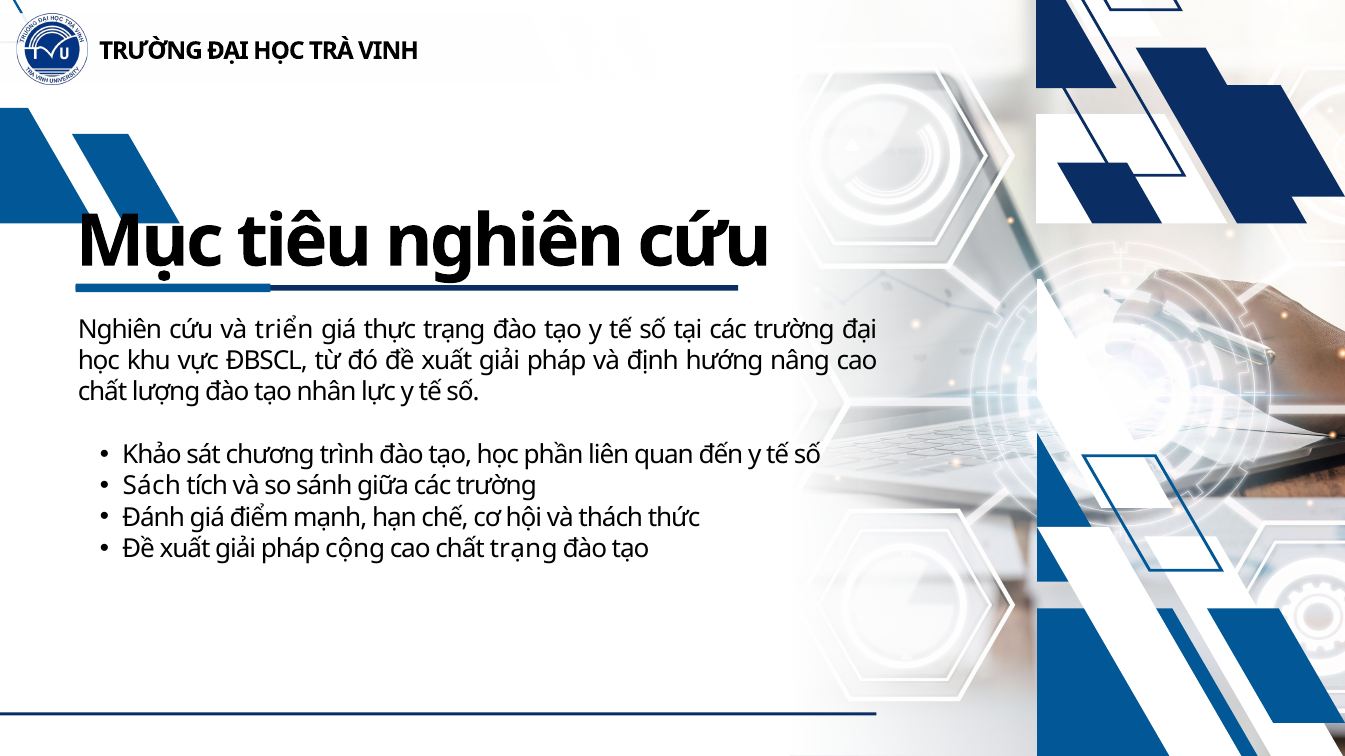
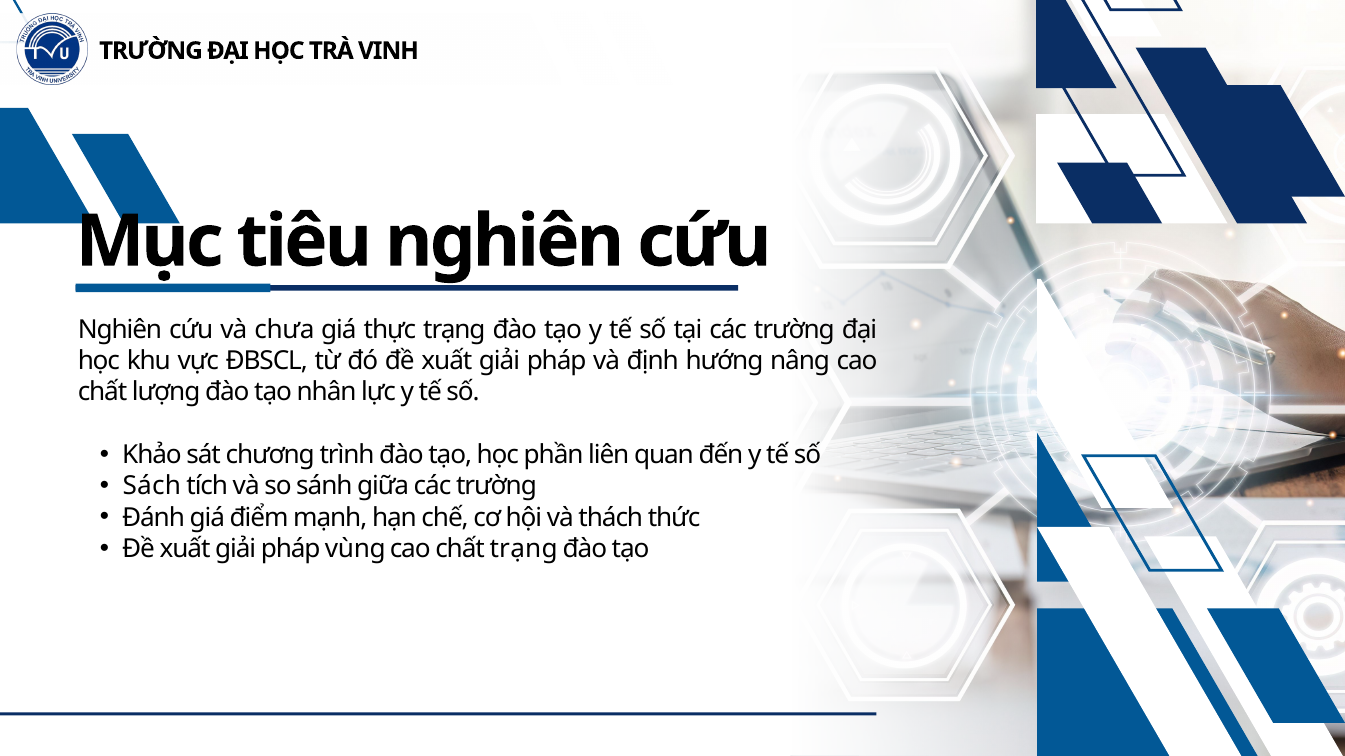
triển: triển -> chưa
cộng: cộng -> vùng
